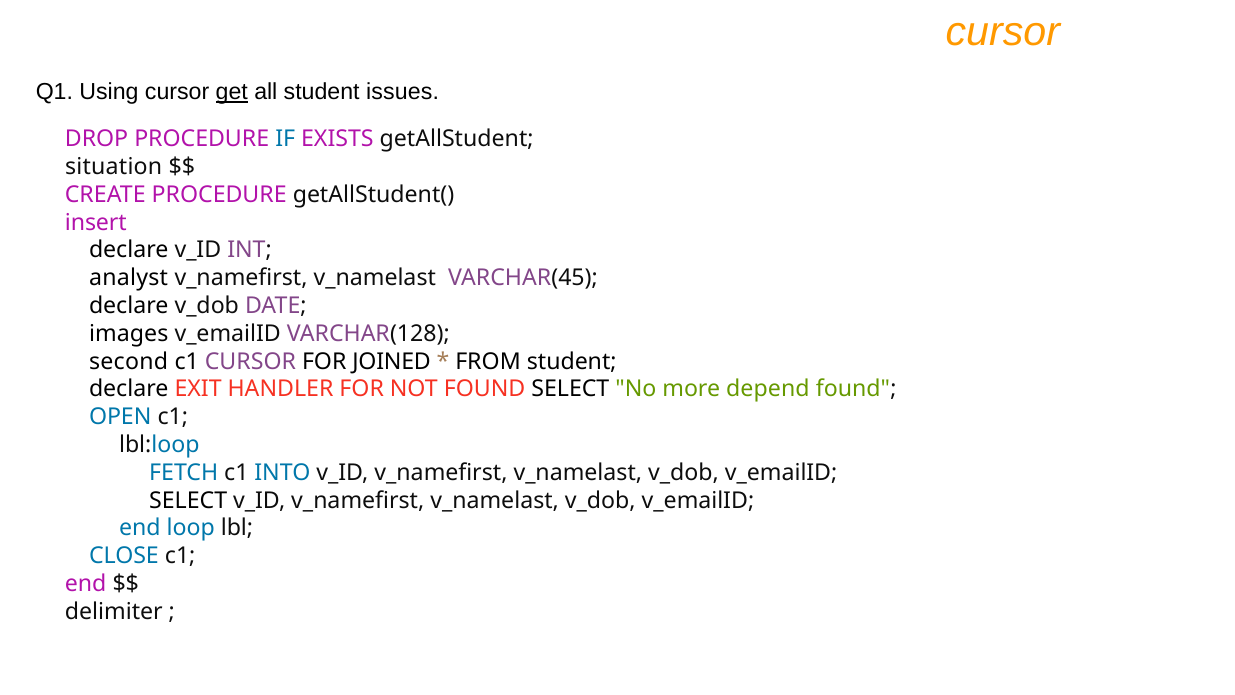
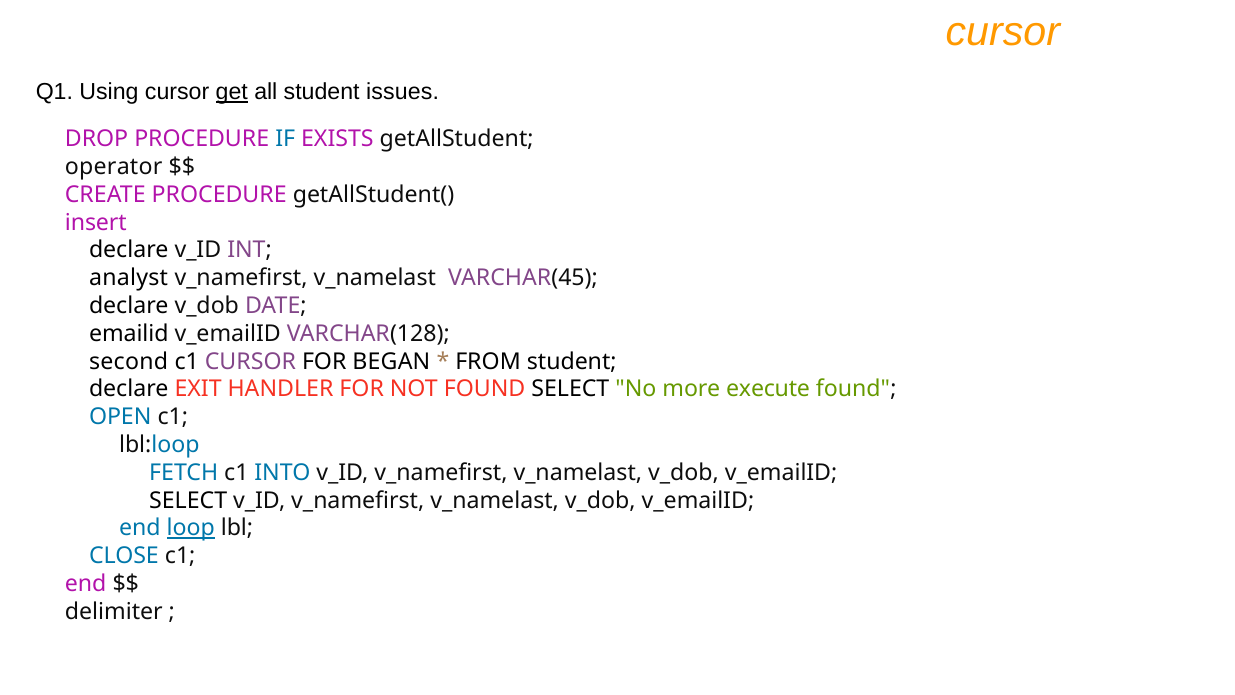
situation: situation -> operator
images: images -> emailid
JOINED: JOINED -> BEGAN
depend: depend -> execute
loop underline: none -> present
